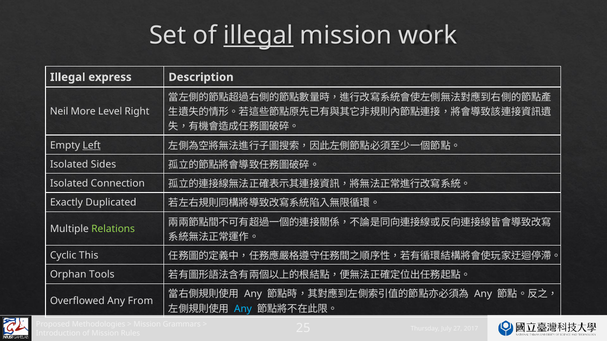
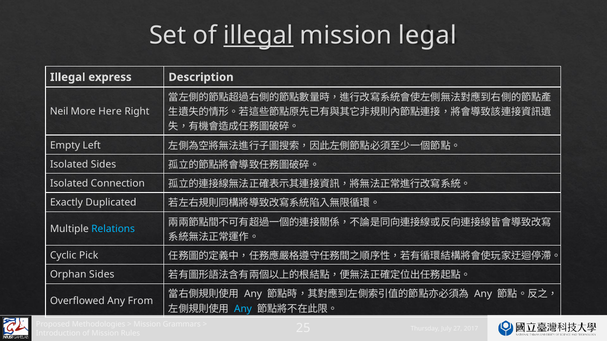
work: work -> legal
Level: Level -> Here
Left underline: present -> none
Relations colour: light green -> light blue
This: This -> Pick
Orphan Tools: Tools -> Sides
